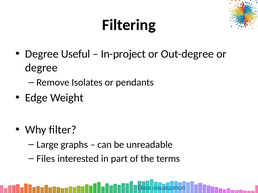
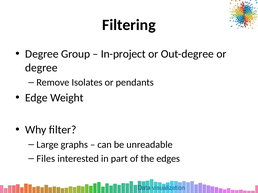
Useful: Useful -> Group
terms: terms -> edges
